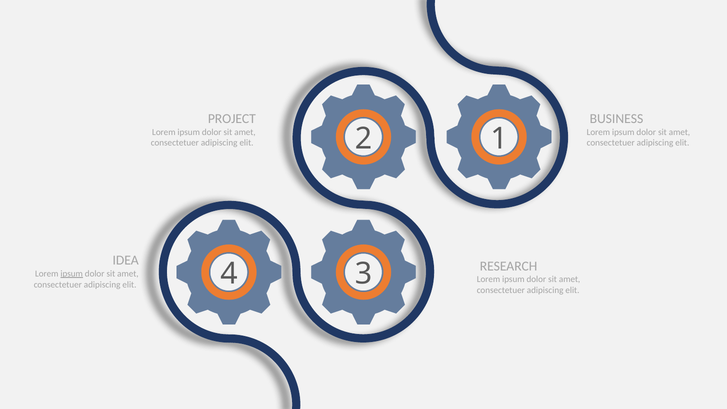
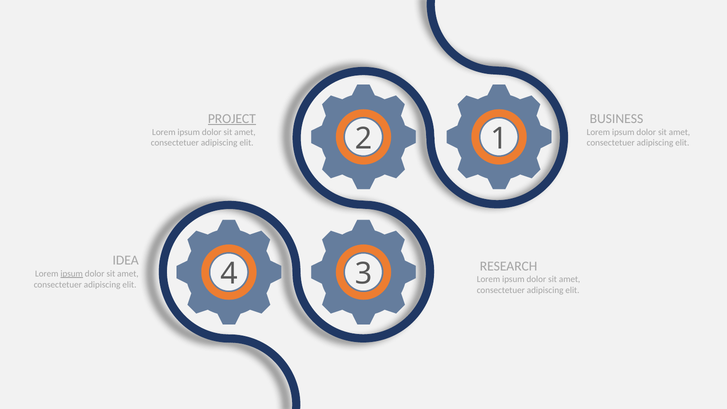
PROJECT underline: none -> present
